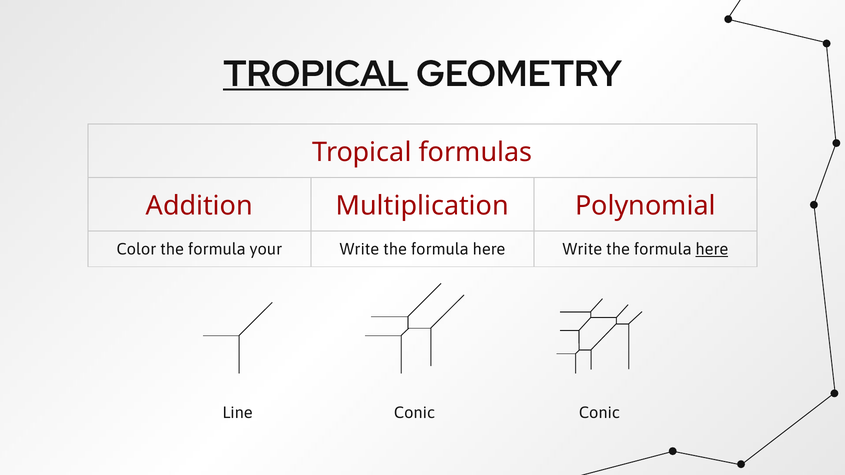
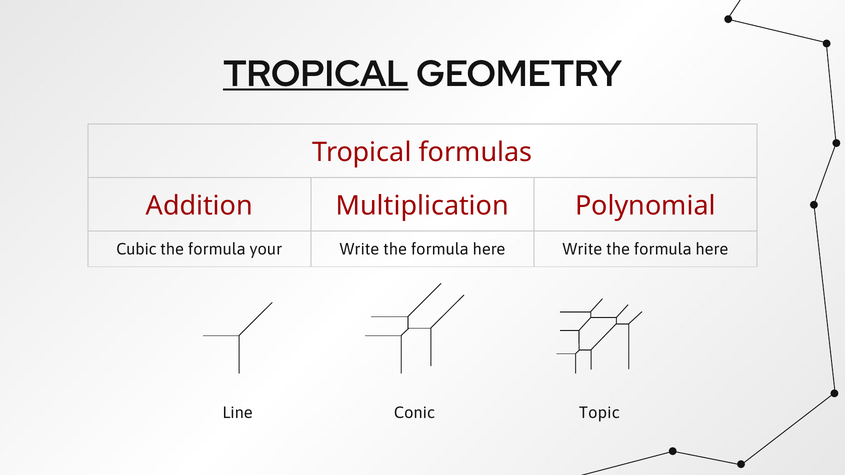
Color: Color -> Cubic
here at (712, 250) underline: present -> none
Conic Conic: Conic -> Topic
